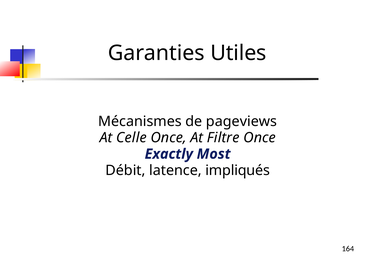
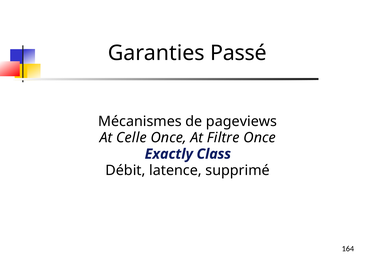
Utiles: Utiles -> Passé
Most: Most -> Class
impliqués: impliqués -> supprimé
